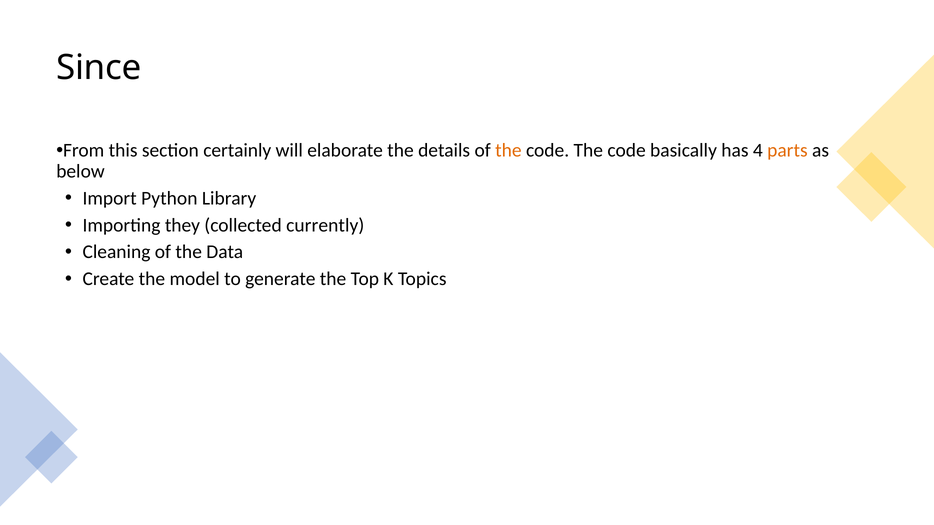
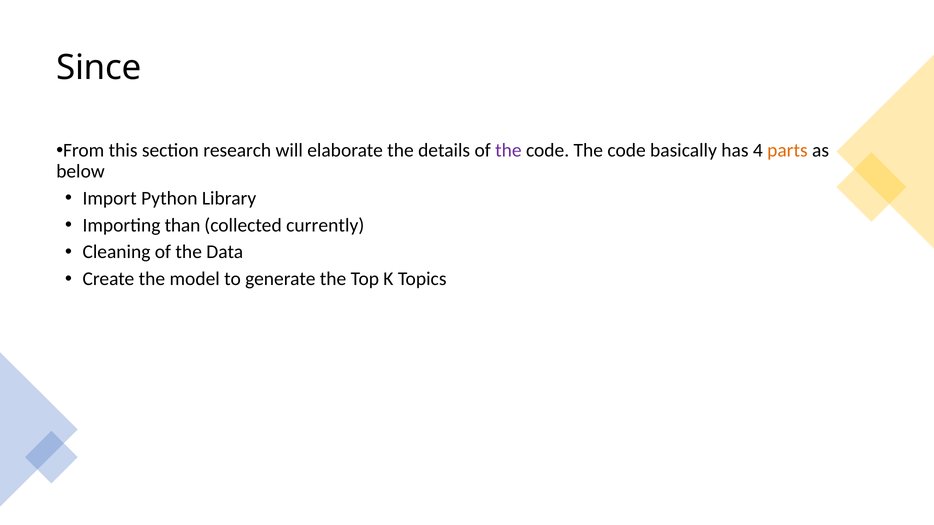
certainly: certainly -> research
the at (508, 150) colour: orange -> purple
they: they -> than
